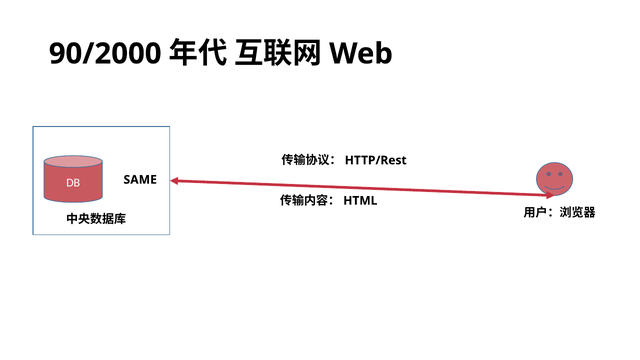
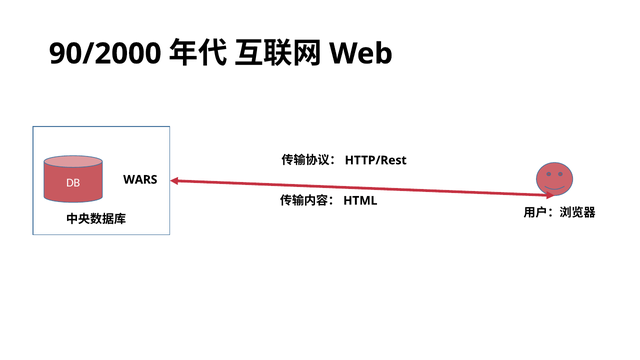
SAME: SAME -> WARS
